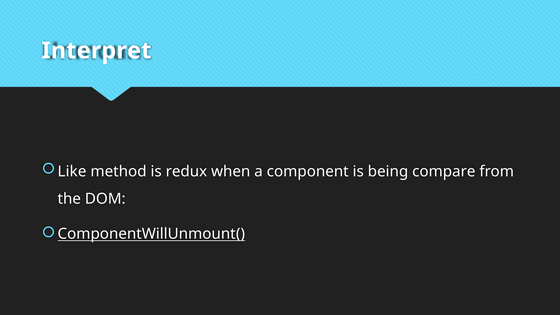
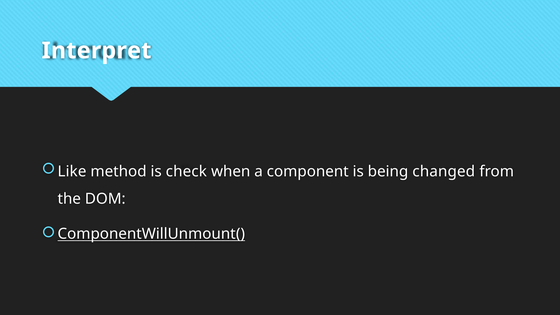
redux: redux -> check
compare: compare -> changed
